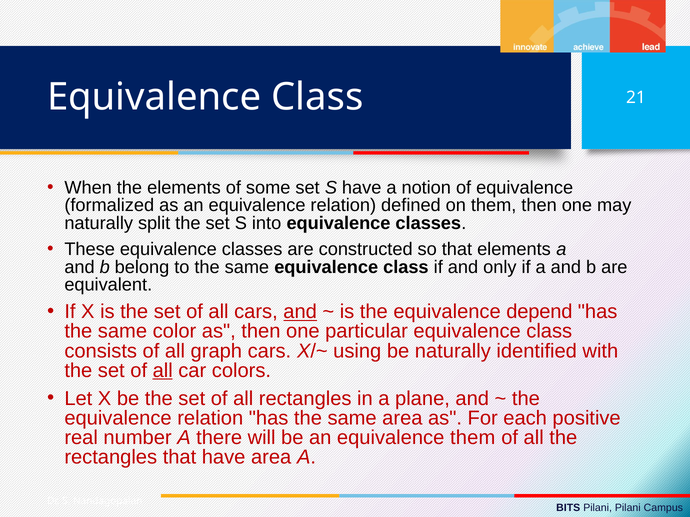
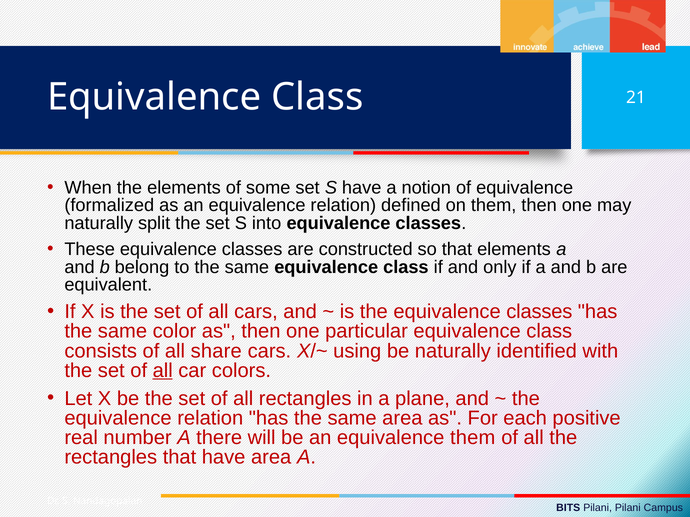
and at (300, 312) underline: present -> none
the equivalence depend: depend -> classes
graph: graph -> share
